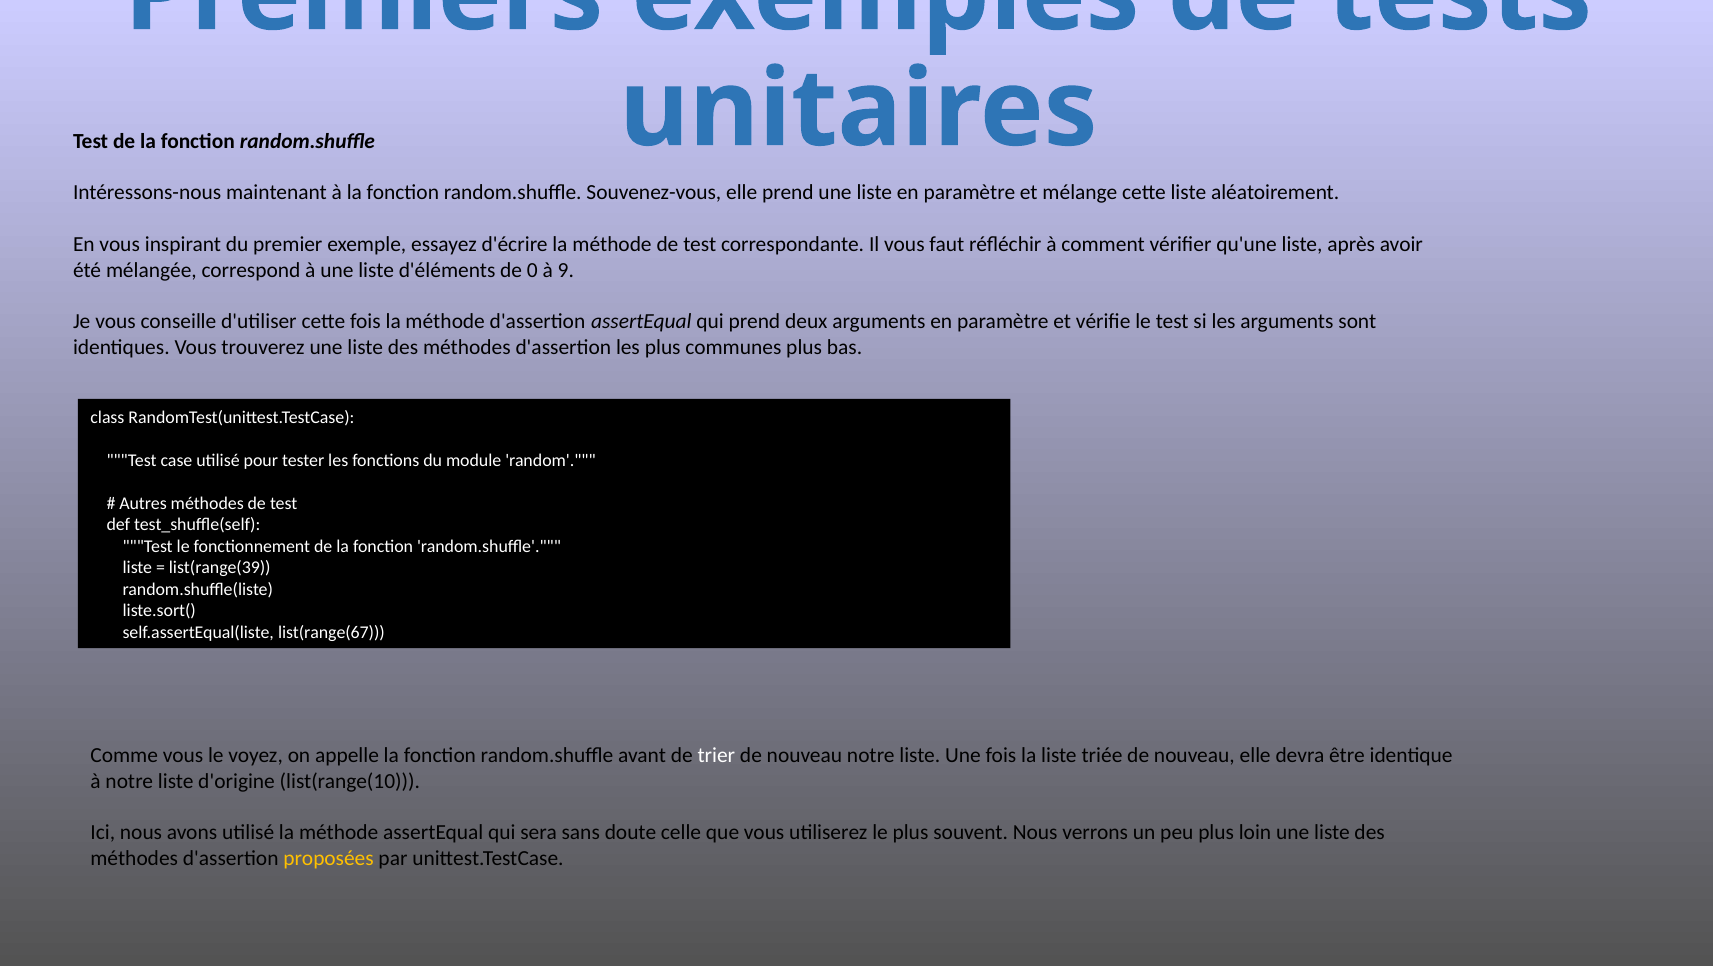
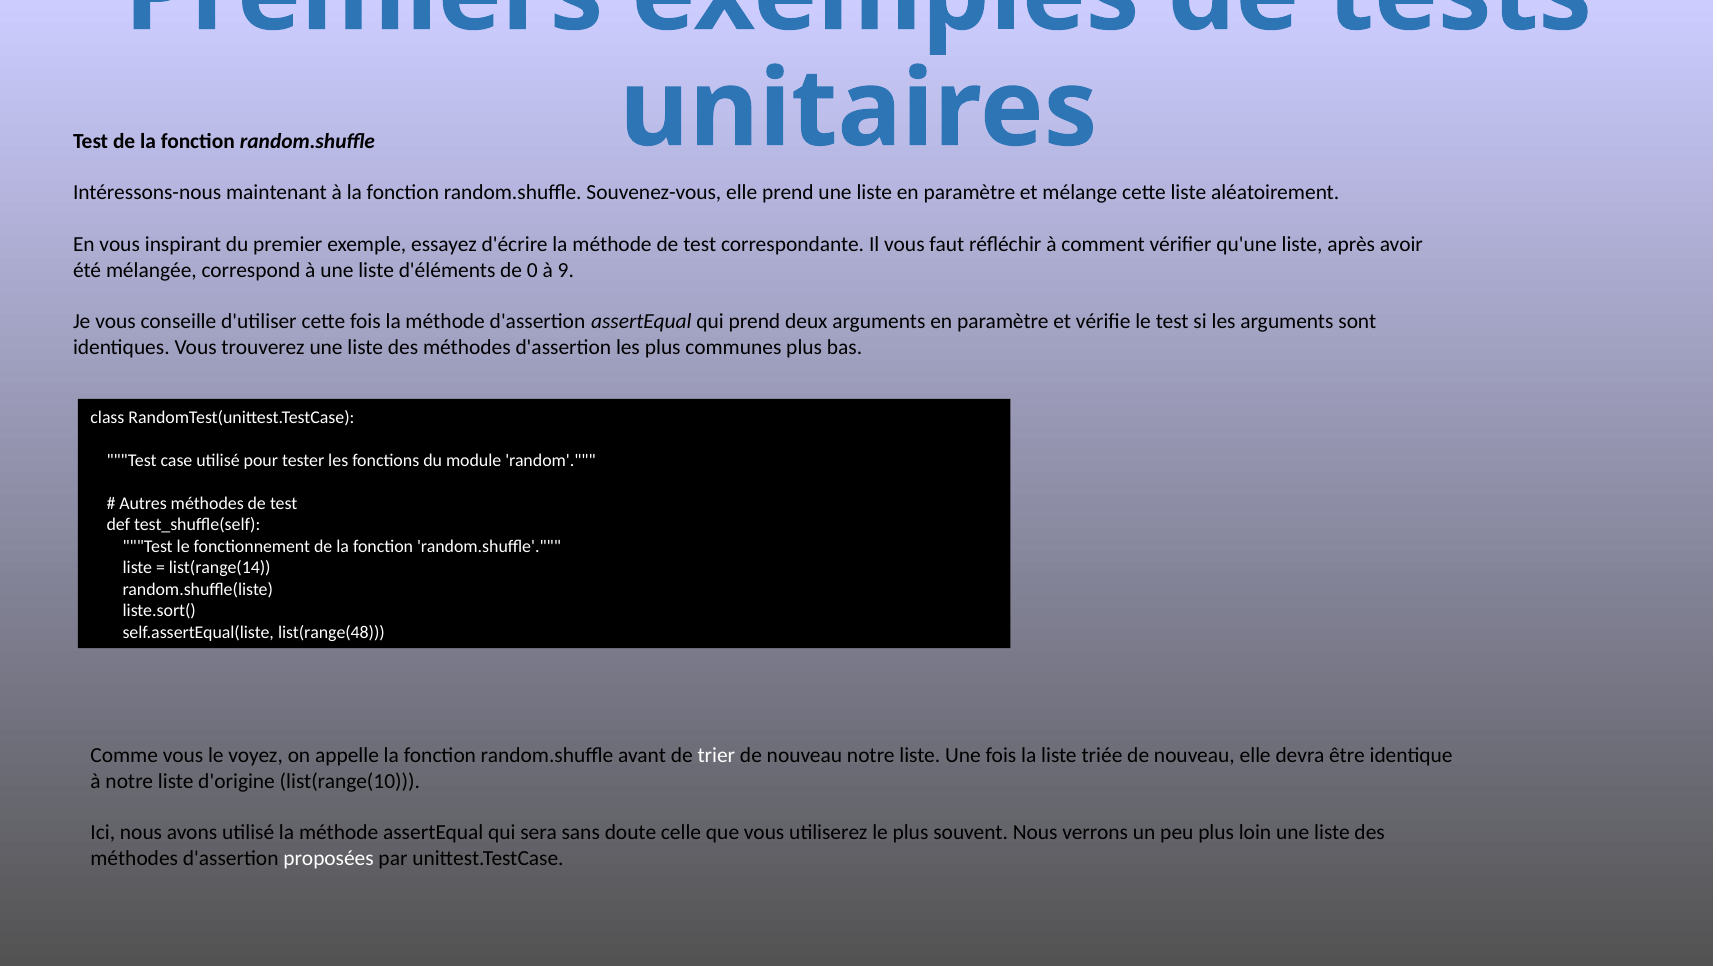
list(range(39: list(range(39 -> list(range(14
list(range(67: list(range(67 -> list(range(48
proposées colour: yellow -> white
